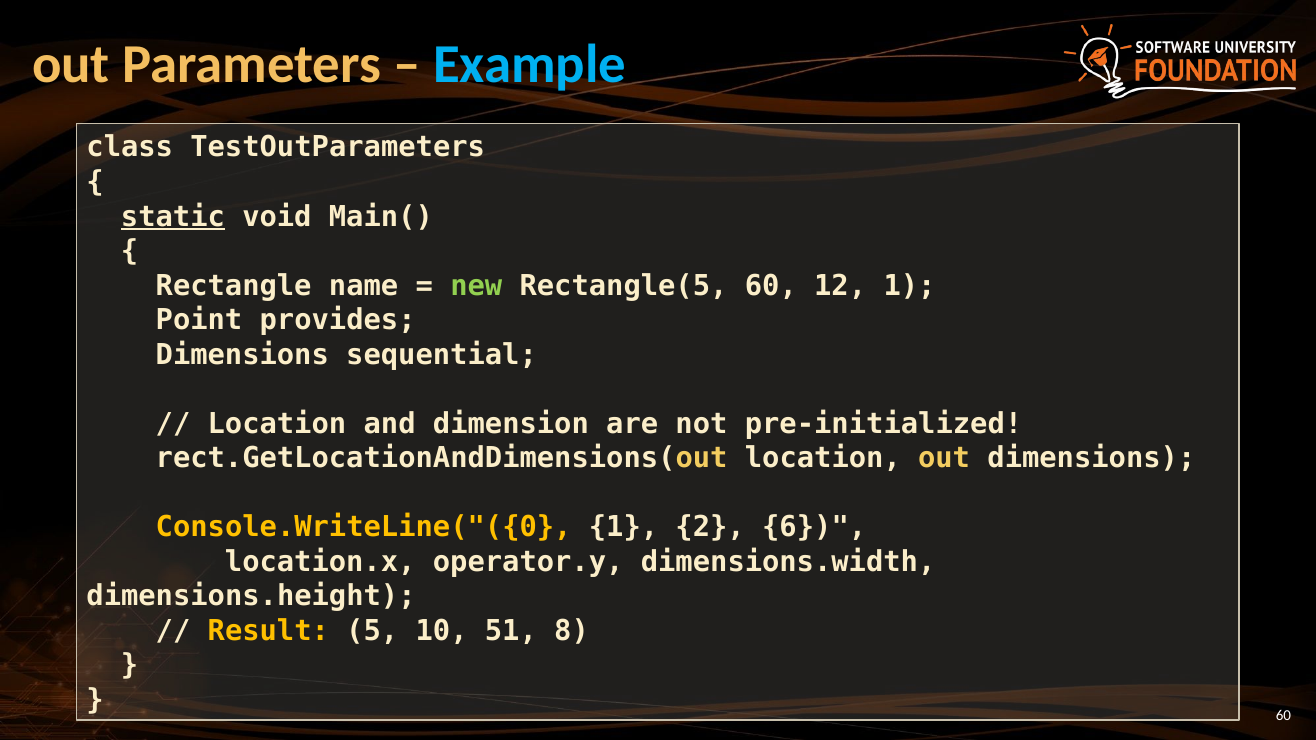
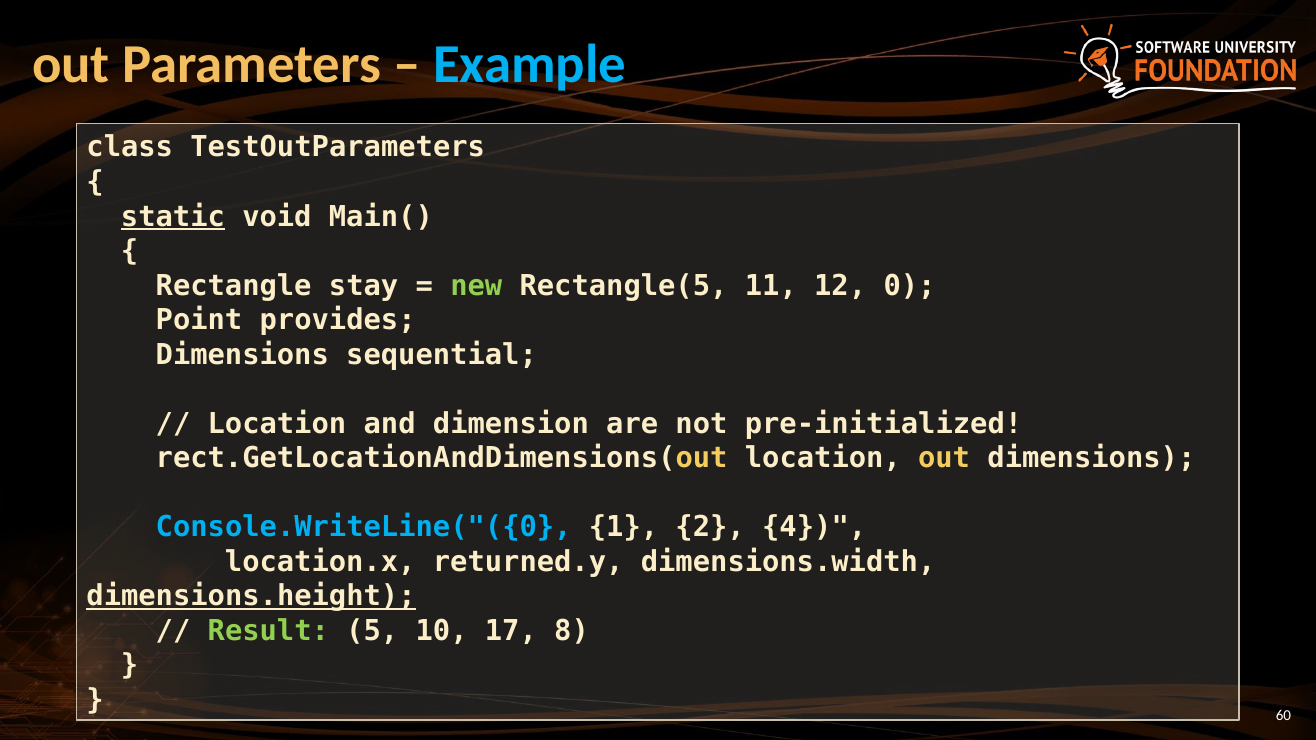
name: name -> stay
Rectangle(5 60: 60 -> 11
12 1: 1 -> 0
Console.WriteLine("({0 colour: yellow -> light blue
6: 6 -> 4
operator.y: operator.y -> returned.y
dimensions.height underline: none -> present
Result colour: yellow -> light green
51: 51 -> 17
